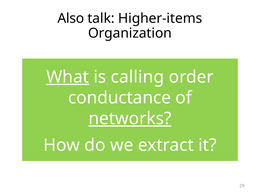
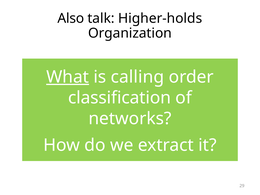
Higher-items: Higher-items -> Higher-holds
conductance: conductance -> classification
networks underline: present -> none
